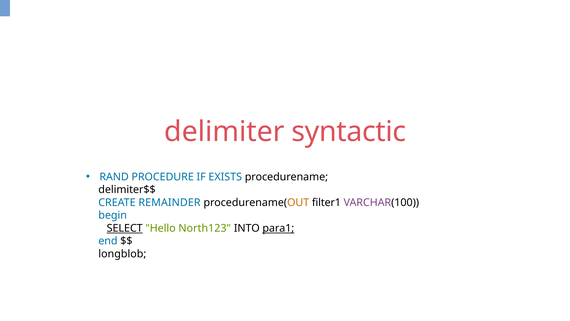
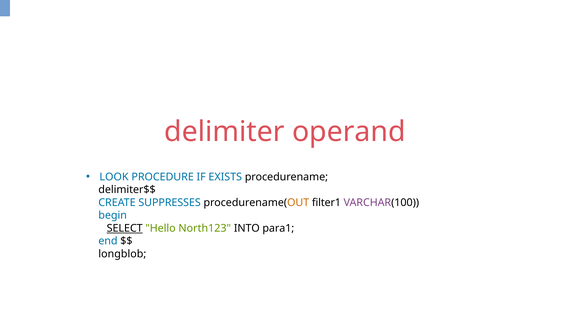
syntactic: syntactic -> operand
RAND: RAND -> LOOK
REMAINDER: REMAINDER -> SUPPRESSES
para1 underline: present -> none
